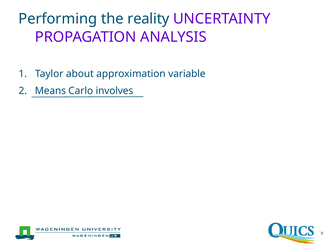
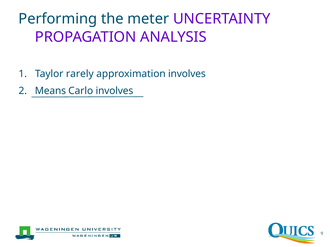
reality: reality -> meter
about: about -> rarely
approximation variable: variable -> involves
